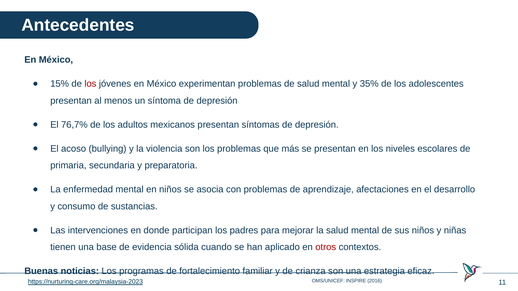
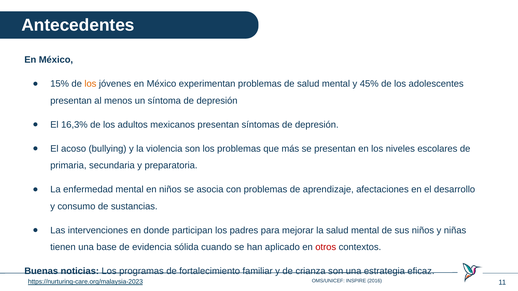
los at (90, 84) colour: red -> orange
35%: 35% -> 45%
76,7%: 76,7% -> 16,3%
